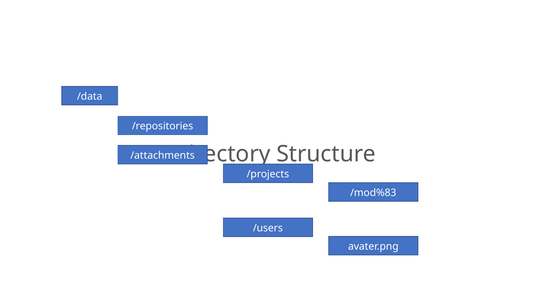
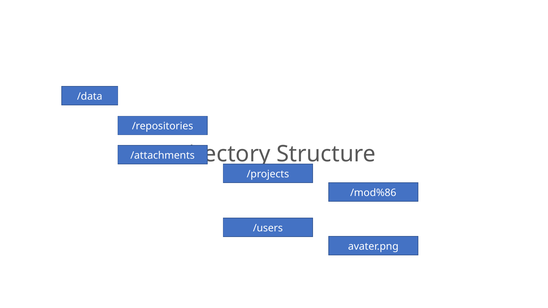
/mod%83: /mod%83 -> /mod%86
